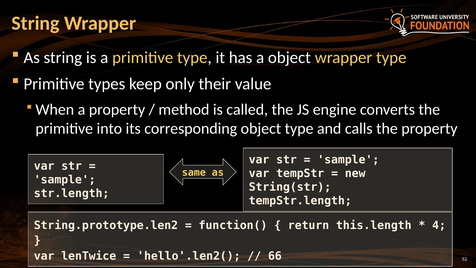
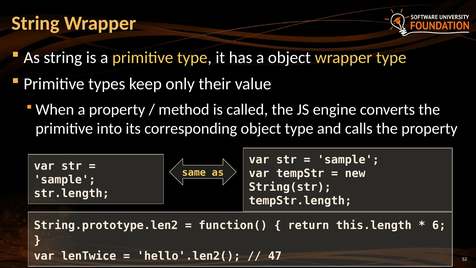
4: 4 -> 6
66: 66 -> 47
